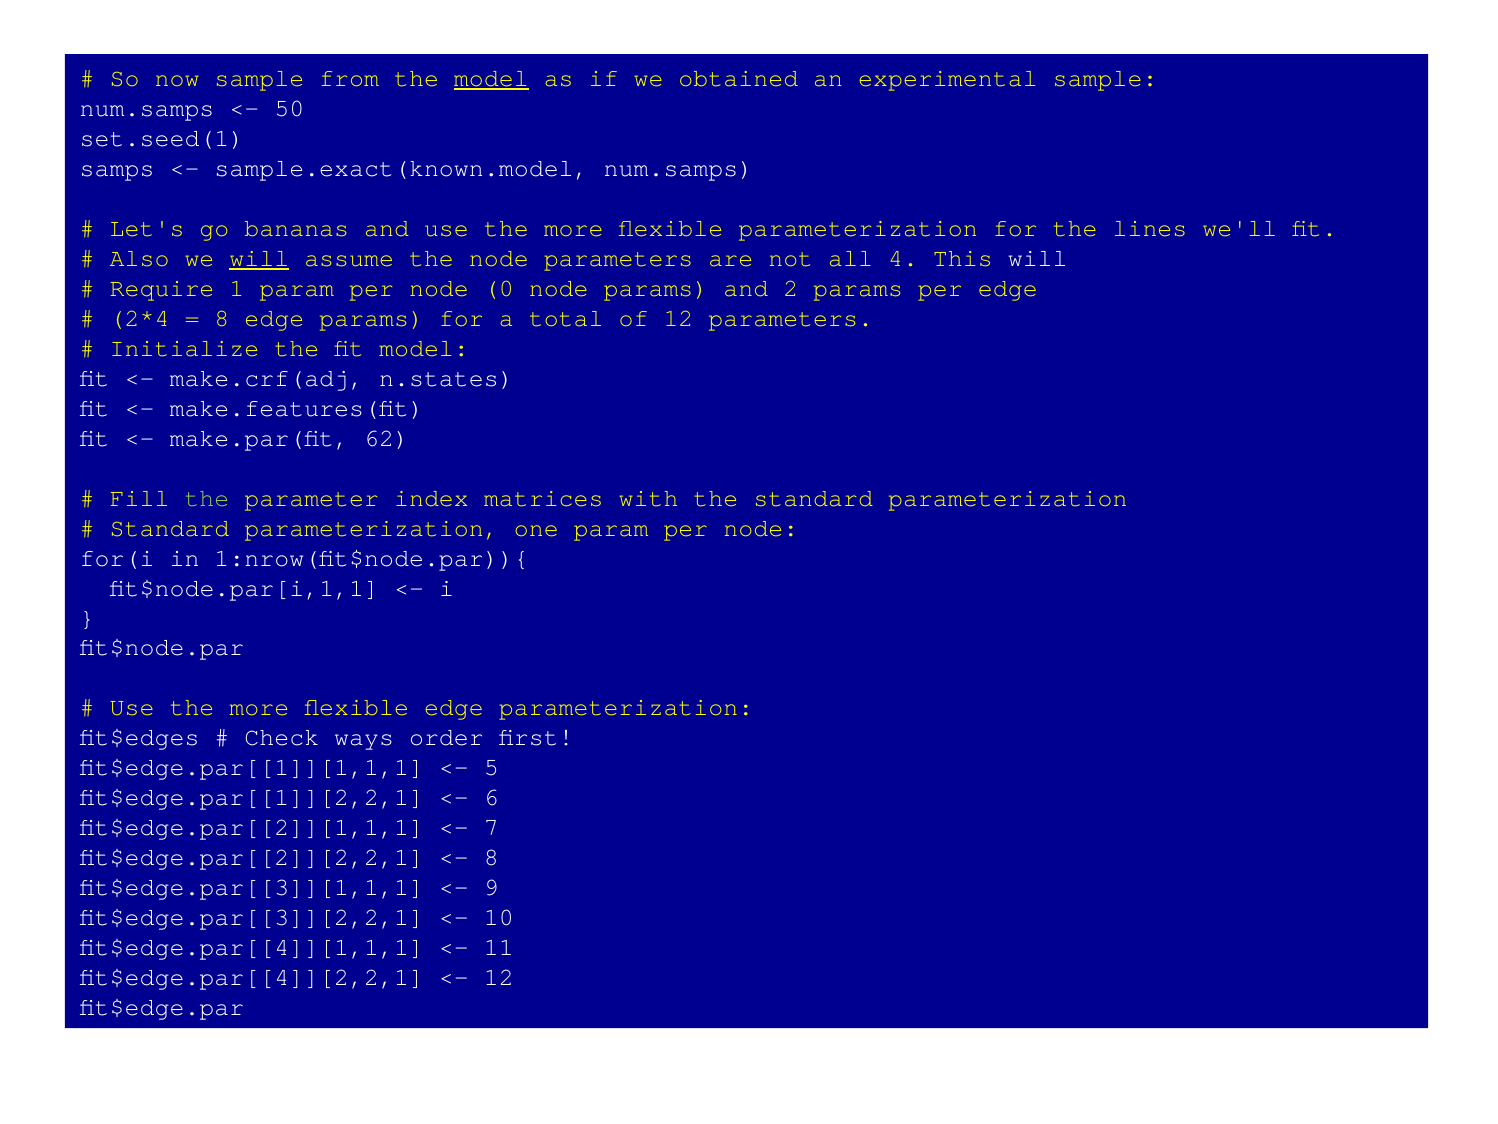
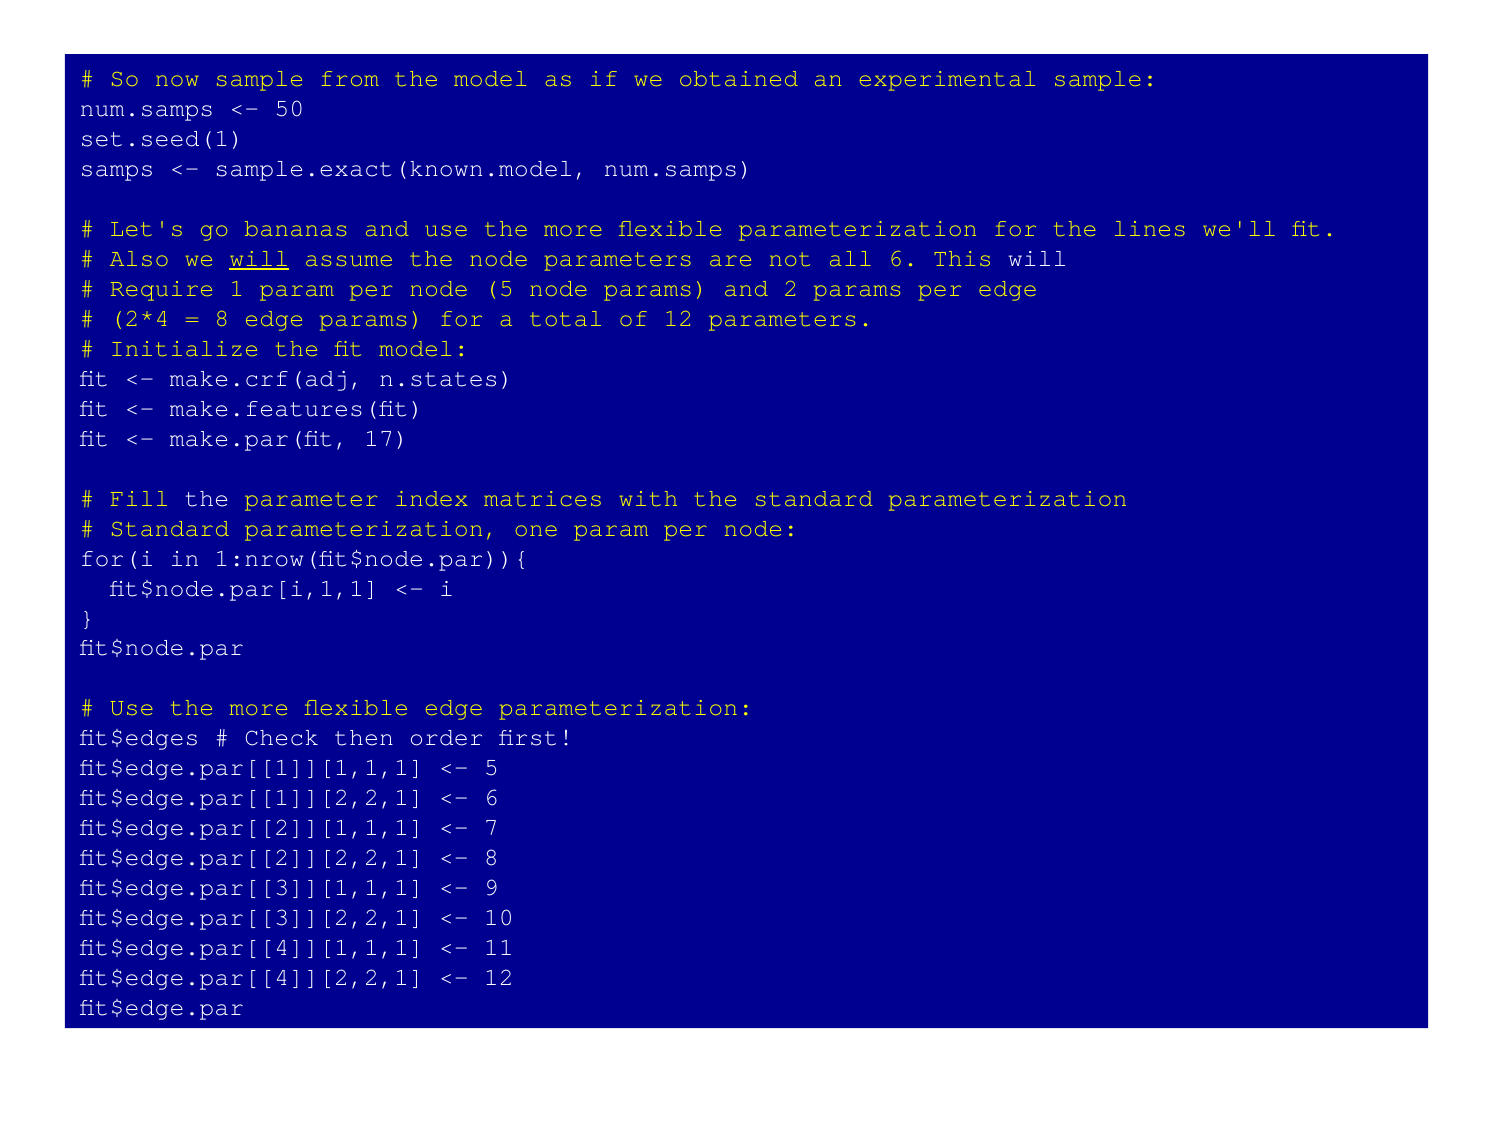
model at (491, 78) underline: present -> none
all 4: 4 -> 6
node 0: 0 -> 5
62: 62 -> 17
the at (207, 498) colour: light green -> white
ways: ways -> then
